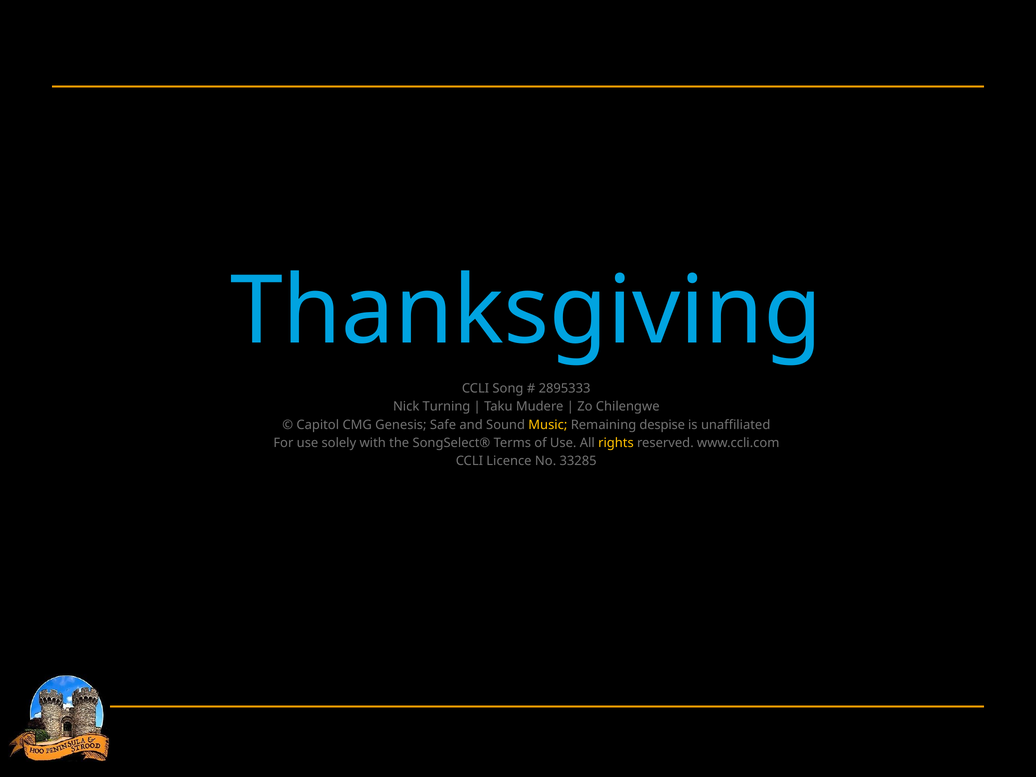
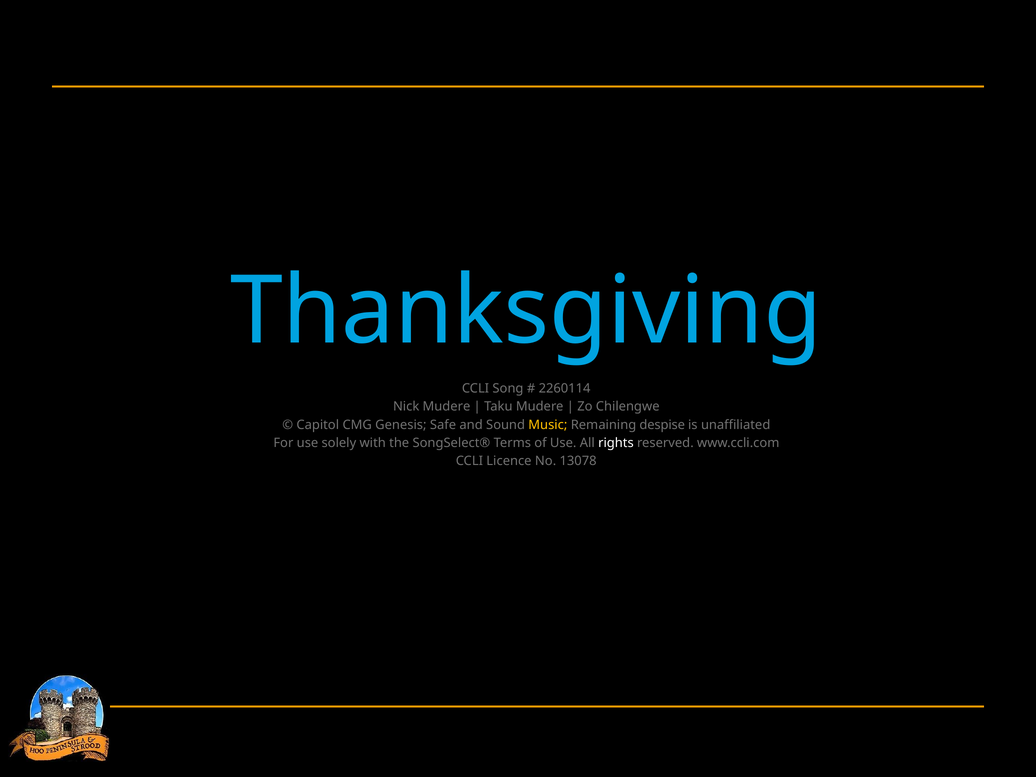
2895333: 2895333 -> 2260114
Nick Turning: Turning -> Mudere
rights colour: yellow -> white
33285: 33285 -> 13078
